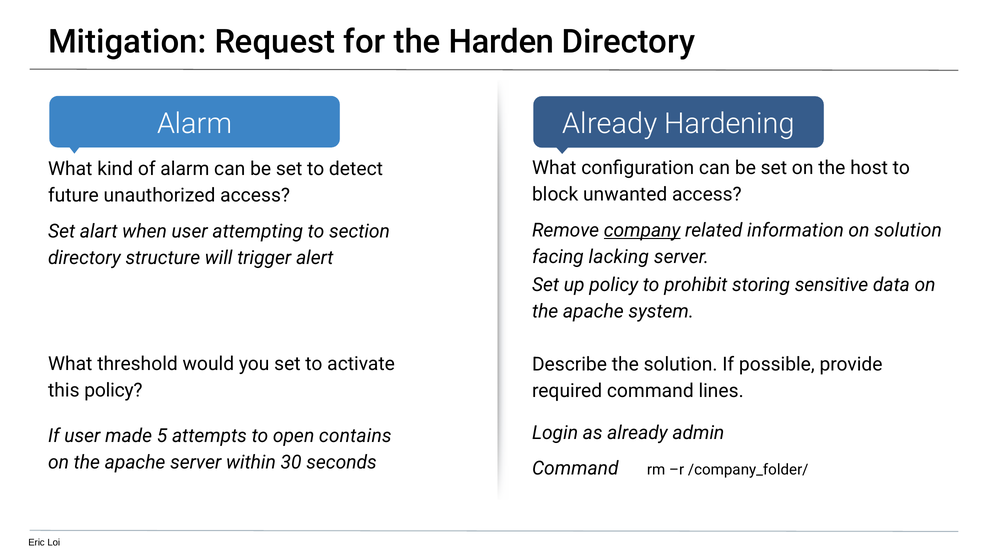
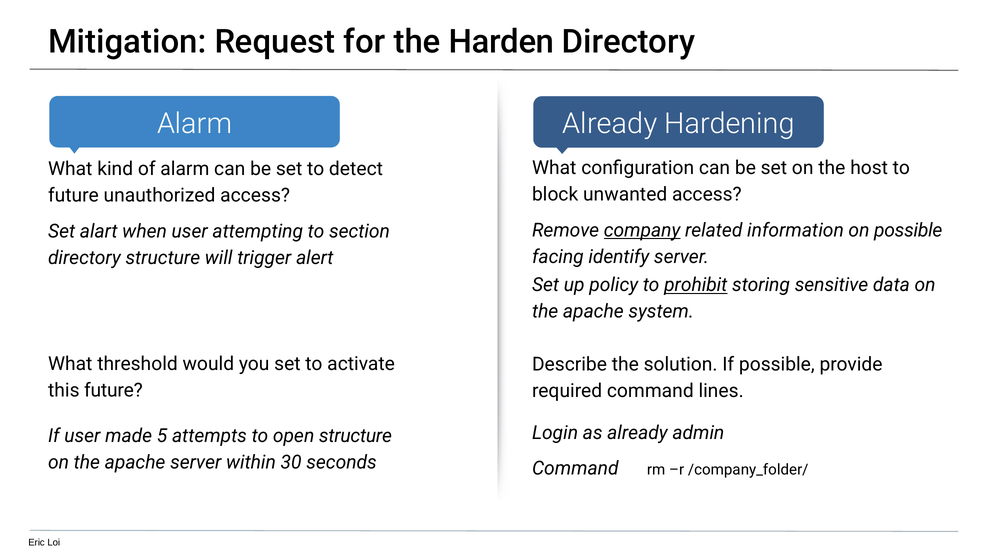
on solution: solution -> possible
lacking: lacking -> identify
prohibit underline: none -> present
this policy: policy -> future
open contains: contains -> structure
